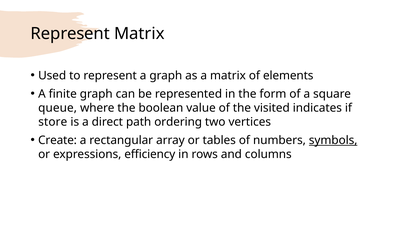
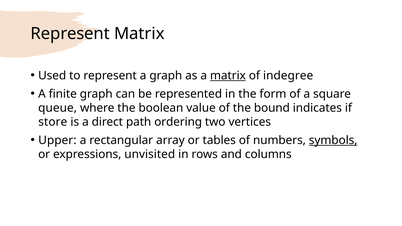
matrix at (228, 76) underline: none -> present
elements: elements -> indegree
visited: visited -> bound
Create: Create -> Upper
efficiency: efficiency -> unvisited
